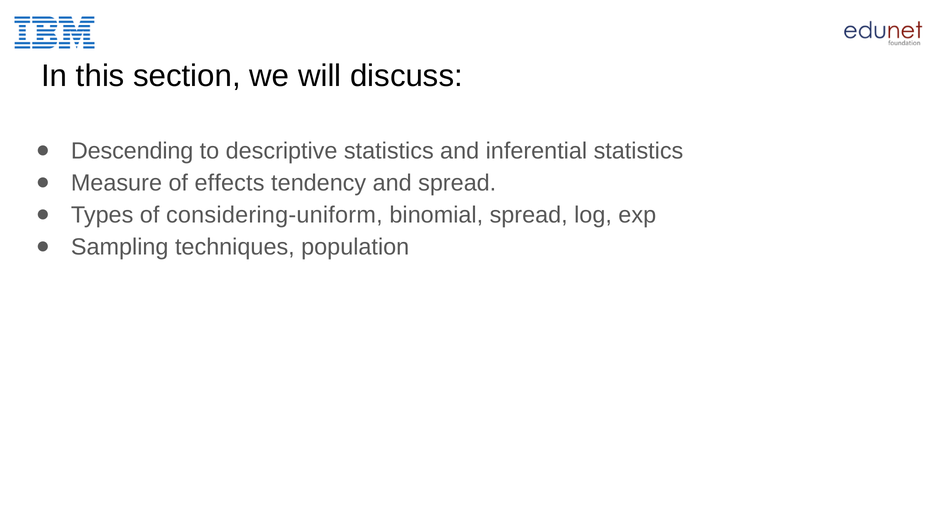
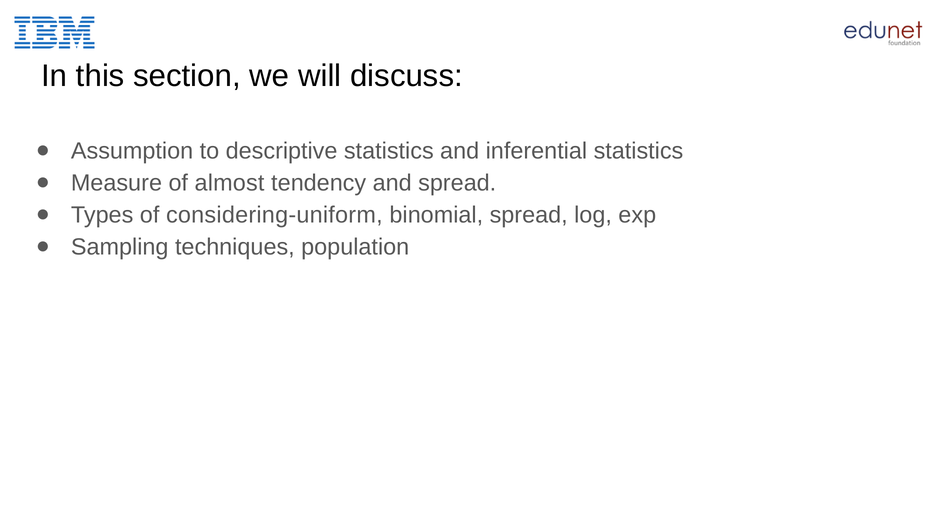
Descending: Descending -> Assumption
effects: effects -> almost
